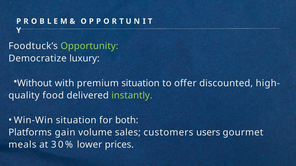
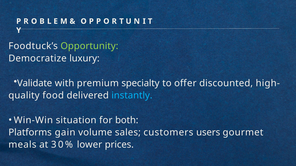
Without: Without -> Validate
premium situation: situation -> specialty
instantly colour: light green -> light blue
